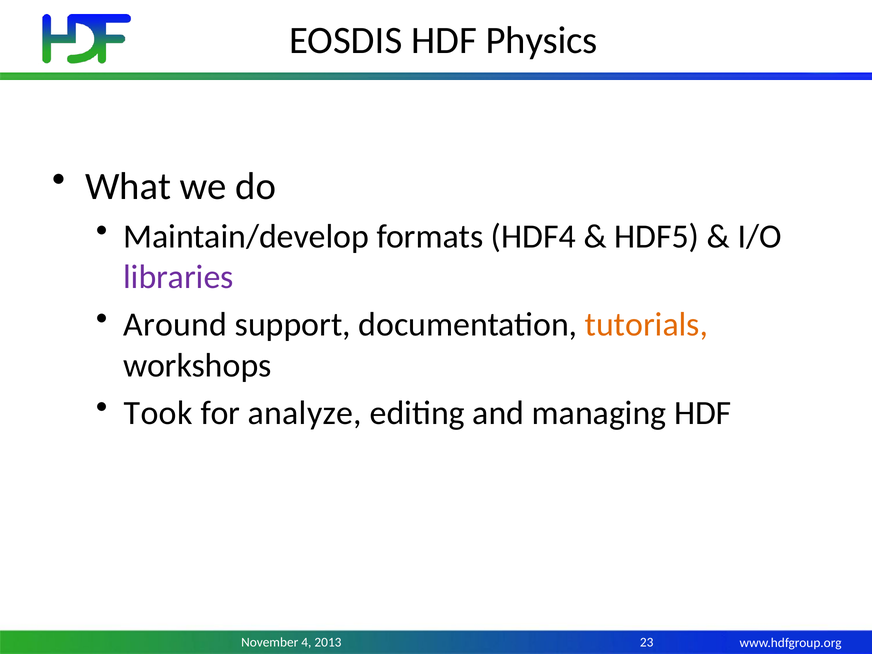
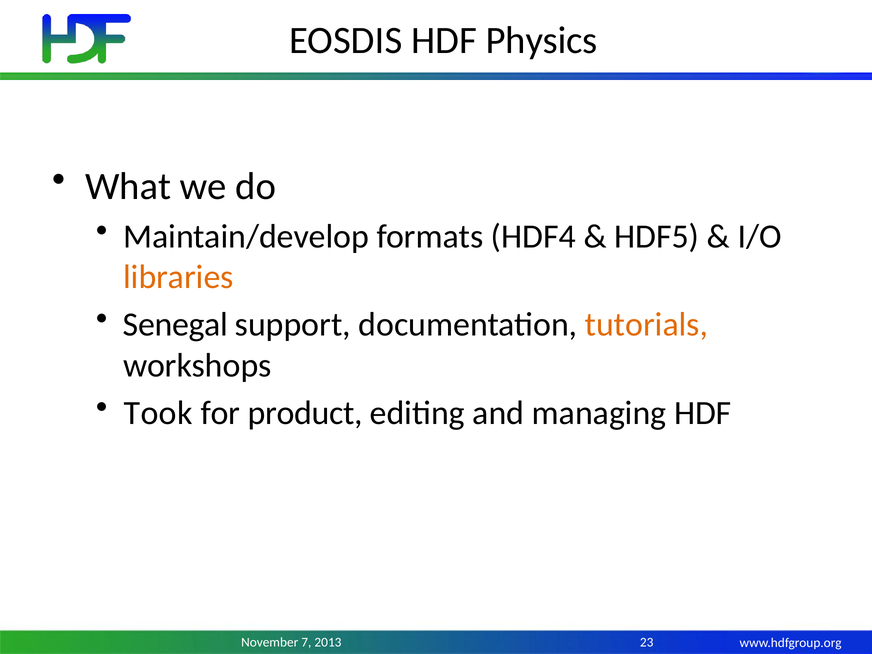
libraries colour: purple -> orange
Around: Around -> Senegal
analyze: analyze -> product
4: 4 -> 7
